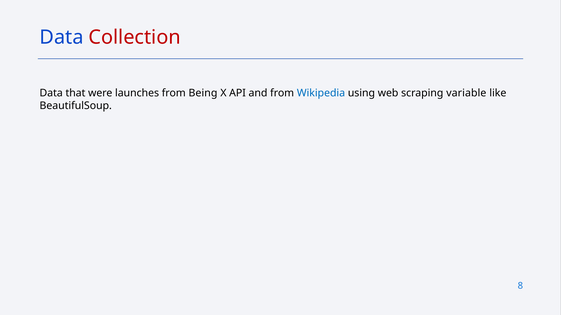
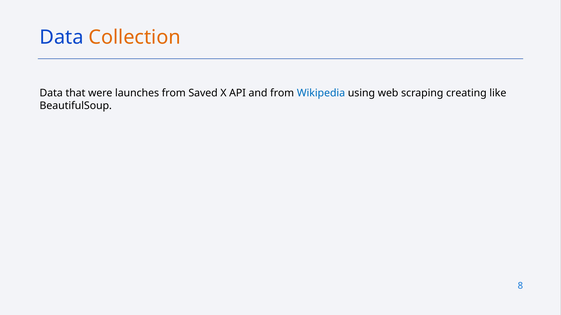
Collection colour: red -> orange
Being: Being -> Saved
variable: variable -> creating
